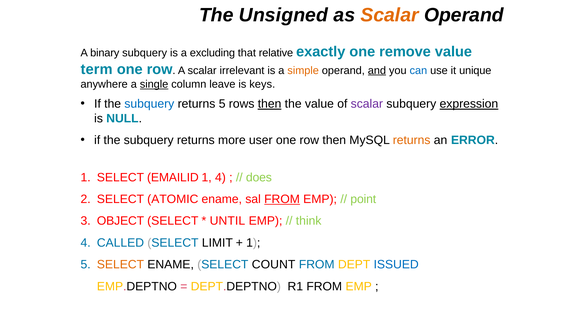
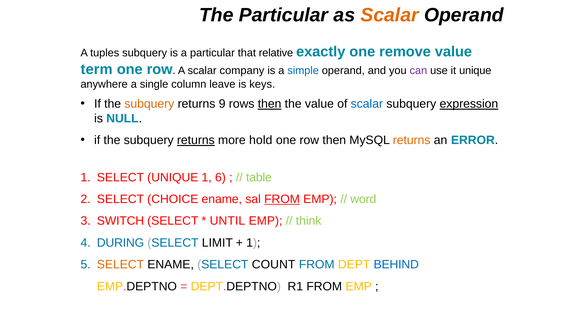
The Unsigned: Unsigned -> Particular
binary: binary -> tuples
a excluding: excluding -> particular
irrelevant: irrelevant -> company
simple colour: orange -> blue
and underline: present -> none
can colour: blue -> purple
single underline: present -> none
subquery at (149, 104) colour: blue -> orange
returns 5: 5 -> 9
scalar at (367, 104) colour: purple -> blue
returns at (196, 140) underline: none -> present
user: user -> hold
SELECT EMAILID: EMAILID -> UNIQUE
1 4: 4 -> 6
does: does -> table
ATOMIC: ATOMIC -> CHOICE
point: point -> word
OBJECT: OBJECT -> SWITCH
CALLED: CALLED -> DURING
ISSUED: ISSUED -> BEHIND
